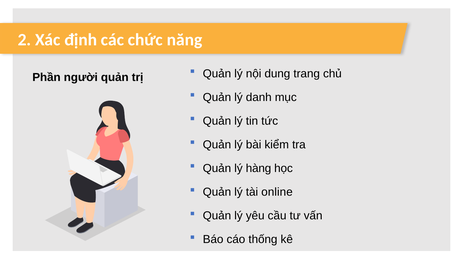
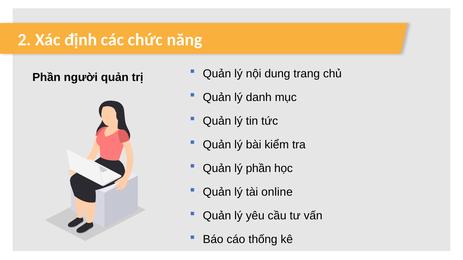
lý hàng: hàng -> phần
